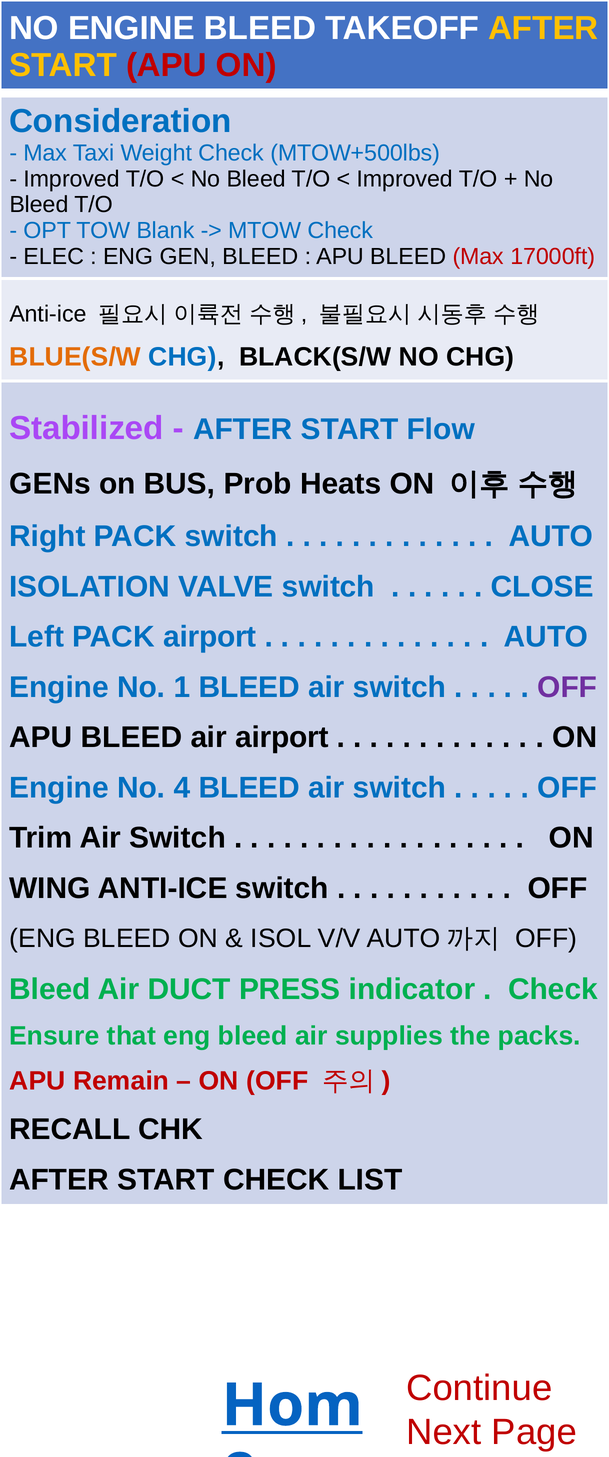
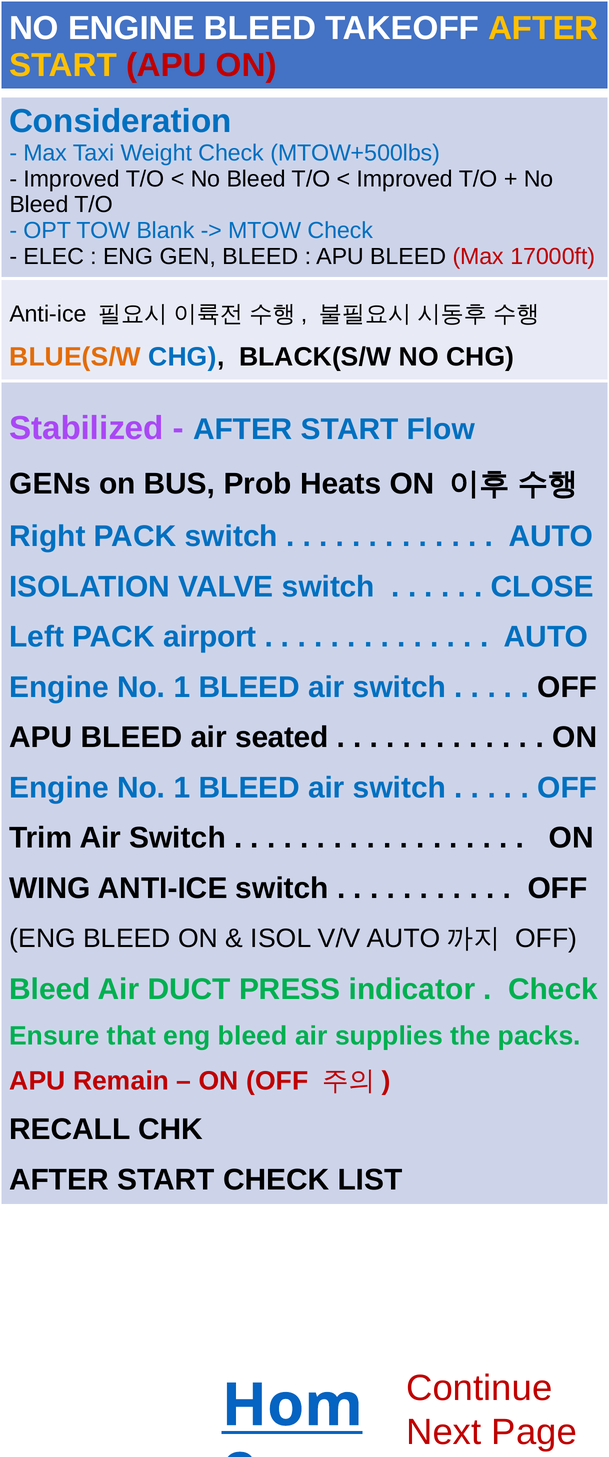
OFF at (567, 687) colour: purple -> black
air airport: airport -> seated
4 at (182, 788): 4 -> 1
